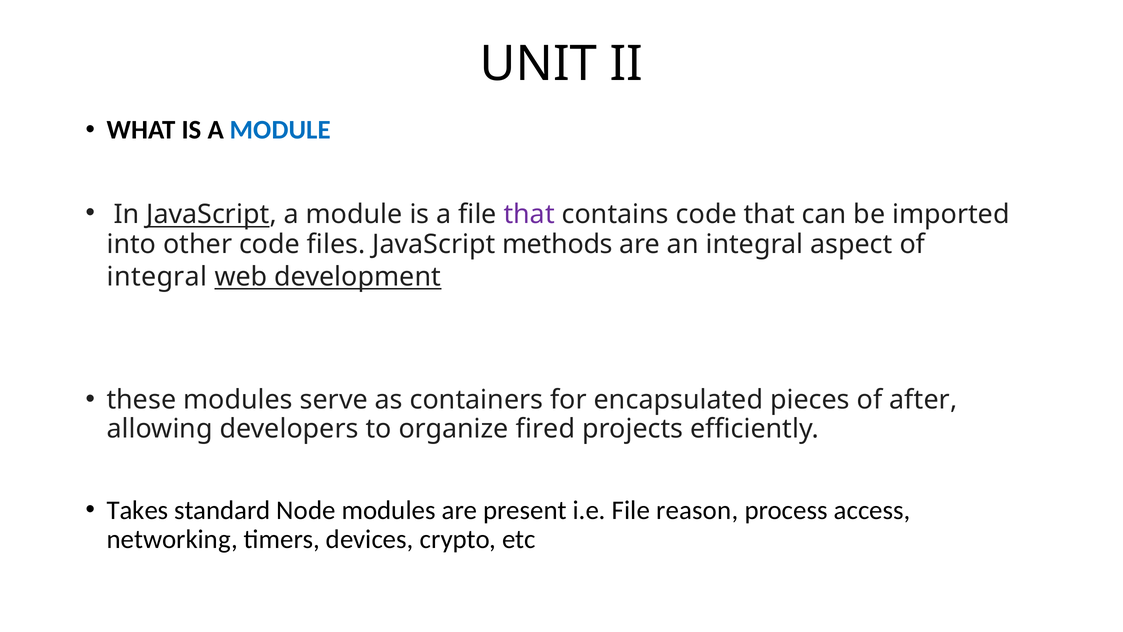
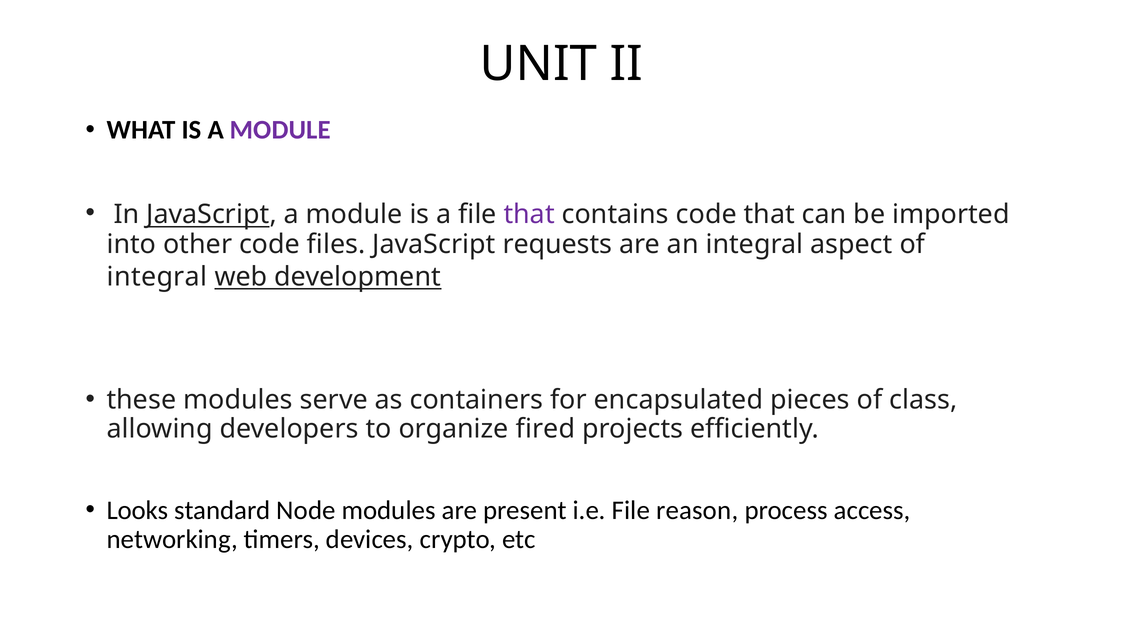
MODULE at (280, 130) colour: blue -> purple
methods: methods -> requests
after: after -> class
Takes: Takes -> Looks
